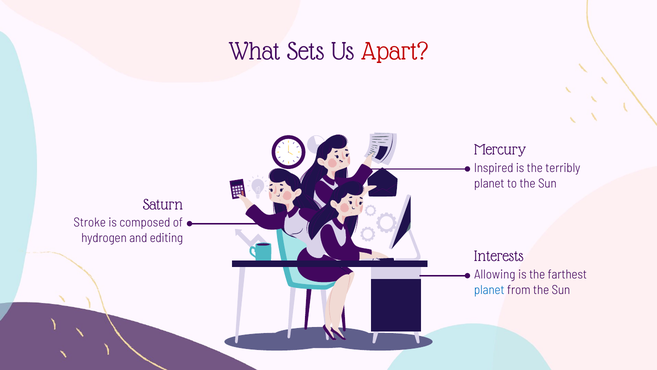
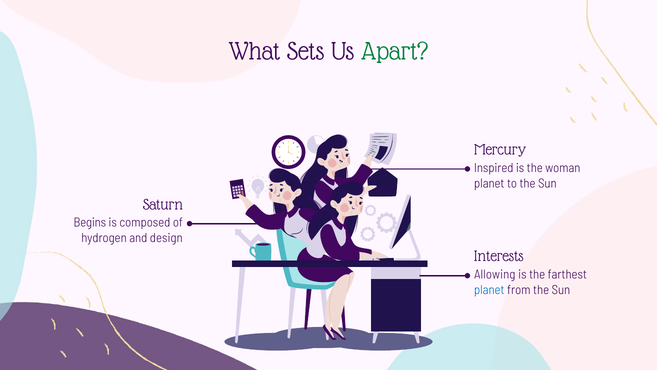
Apart colour: red -> green
terribly: terribly -> woman
Stroke: Stroke -> Begins
editing: editing -> design
